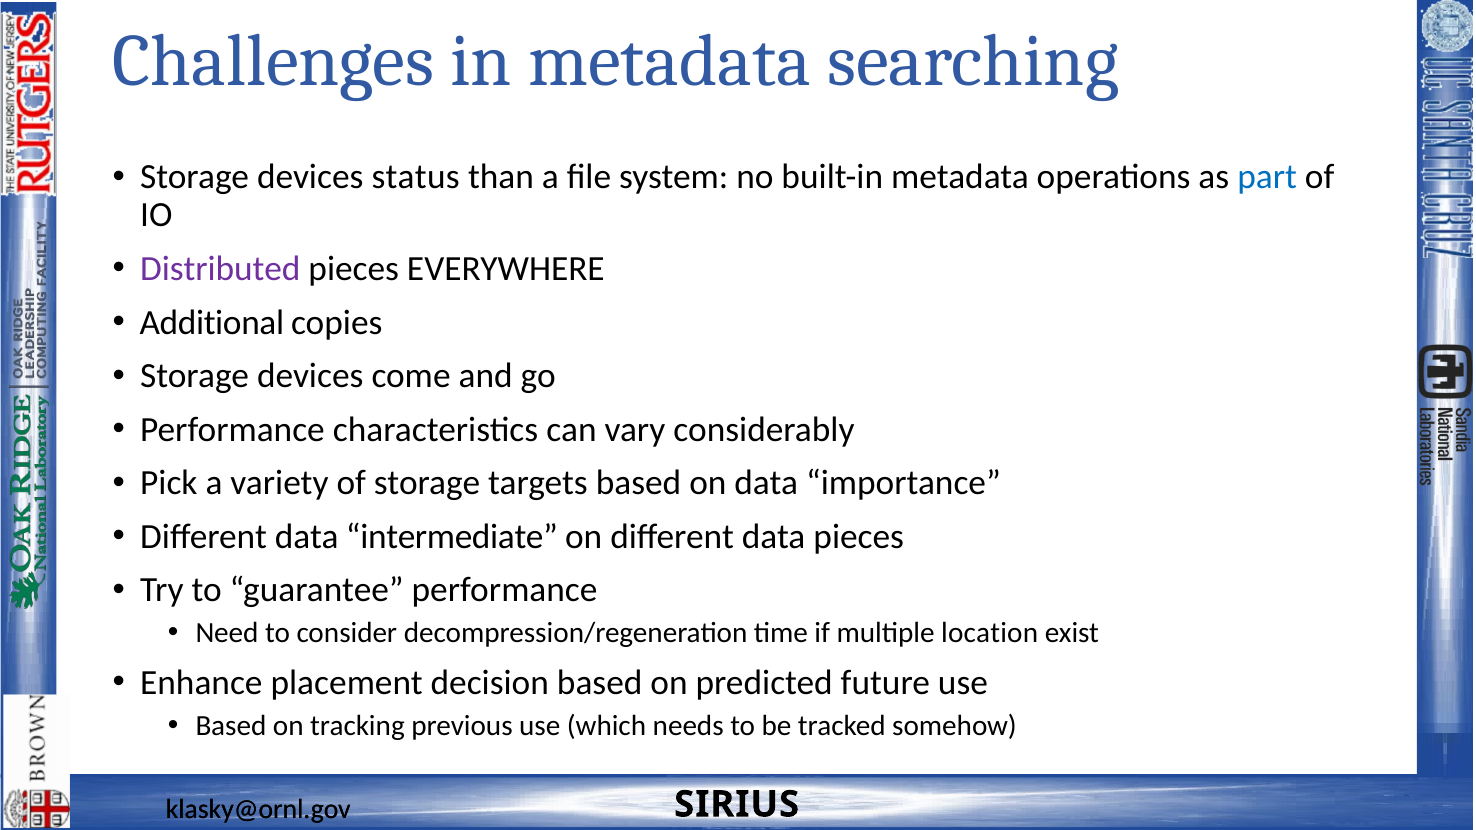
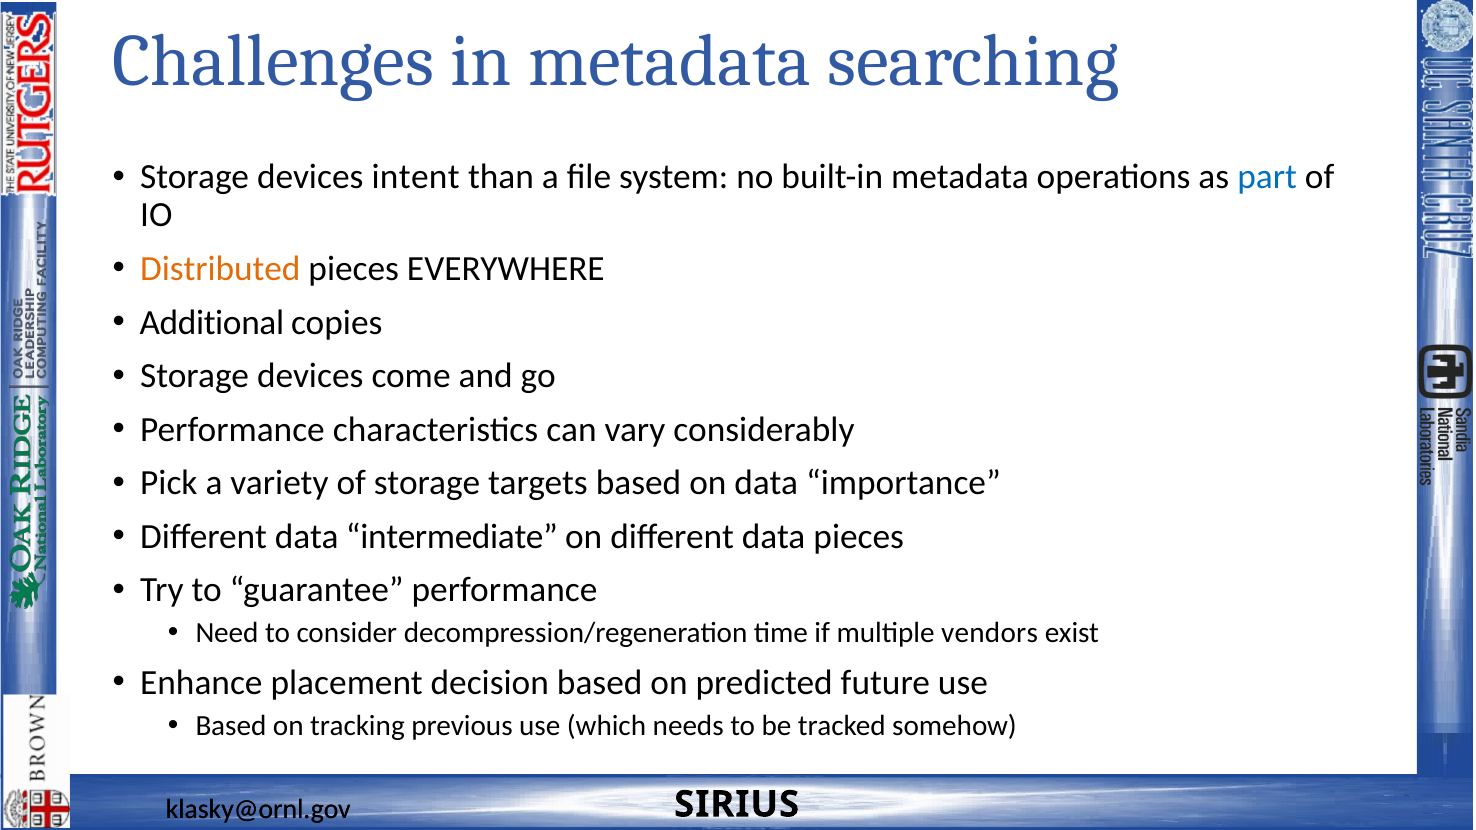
status: status -> intent
Distributed colour: purple -> orange
location: location -> vendors
